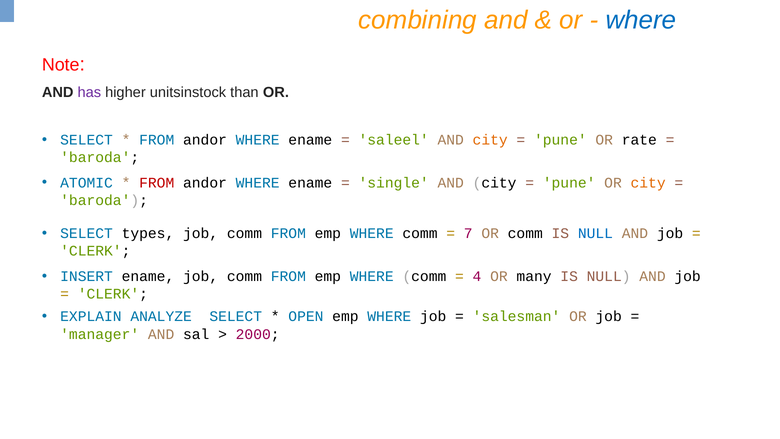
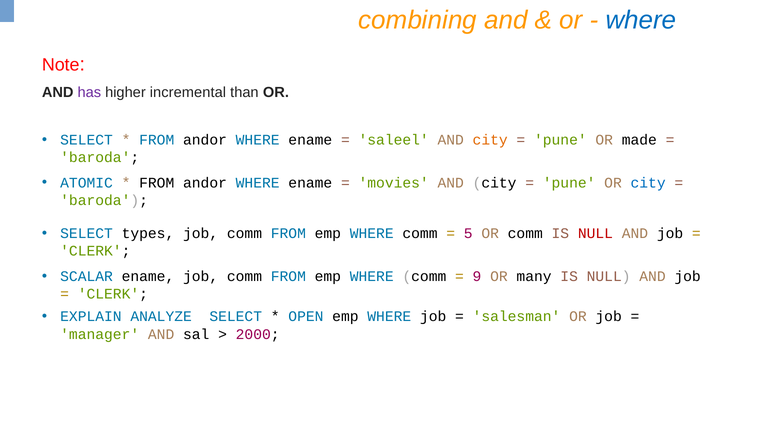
unitsinstock: unitsinstock -> incremental
rate: rate -> made
FROM at (157, 183) colour: red -> black
single: single -> movies
city at (648, 183) colour: orange -> blue
7: 7 -> 5
NULL at (595, 233) colour: blue -> red
INSERT: INSERT -> SCALAR
4: 4 -> 9
